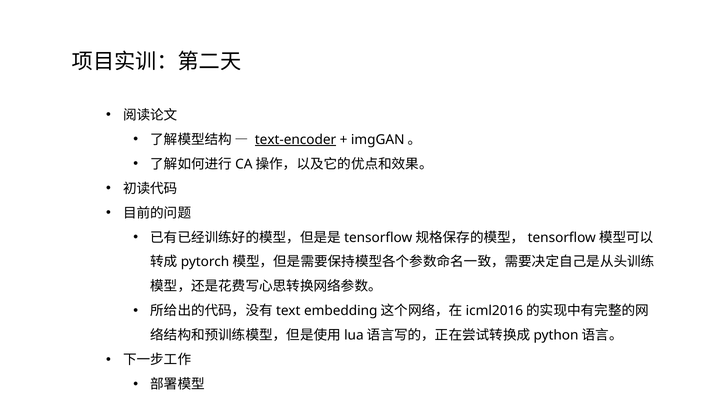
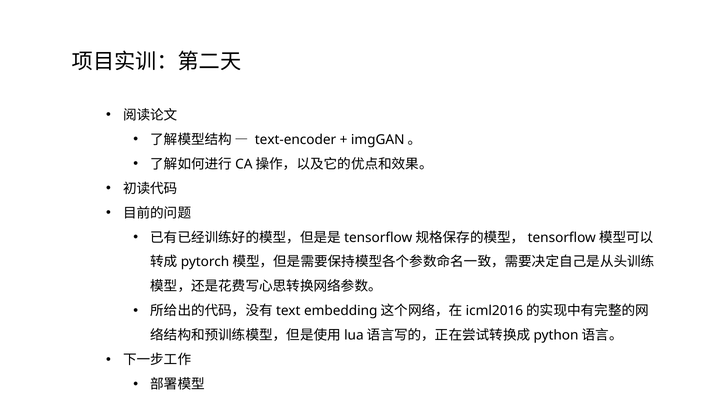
text-encoder underline: present -> none
